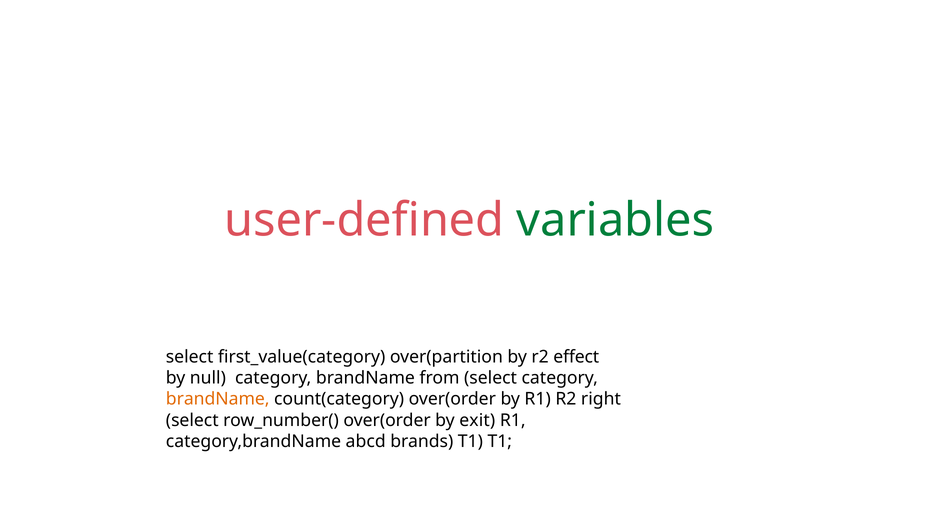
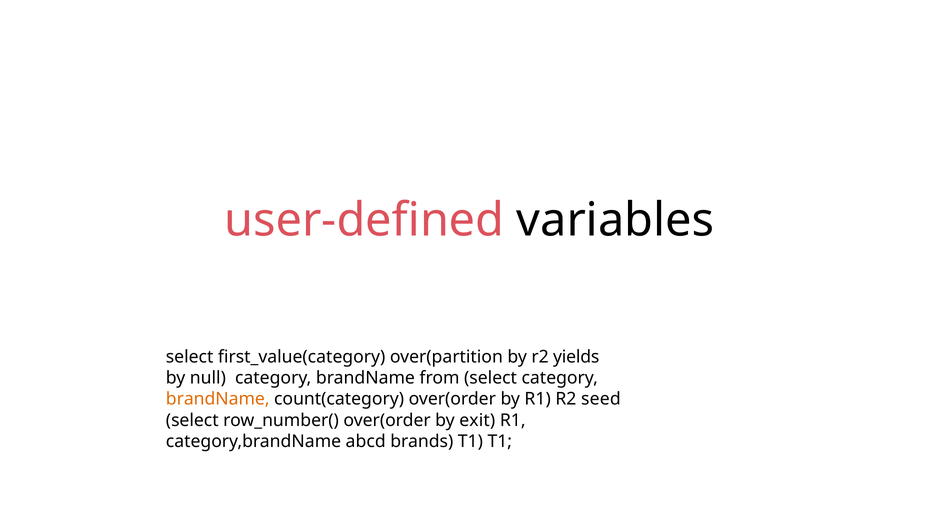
variables colour: green -> black
effect: effect -> yields
right: right -> seed
